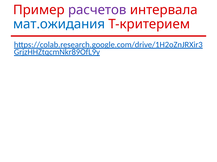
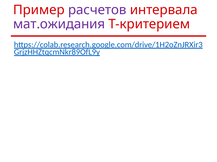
мат.ожидания colour: blue -> purple
